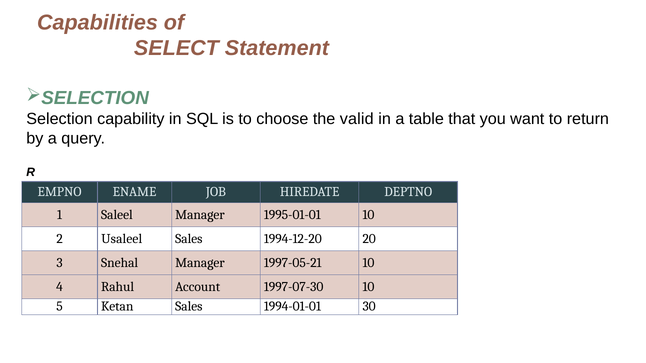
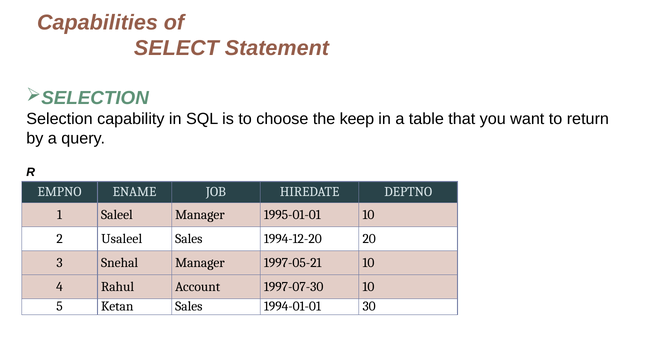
valid: valid -> keep
